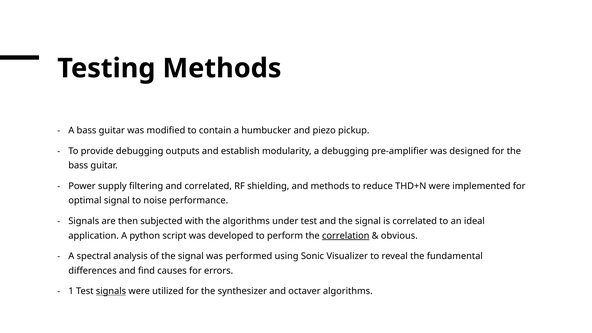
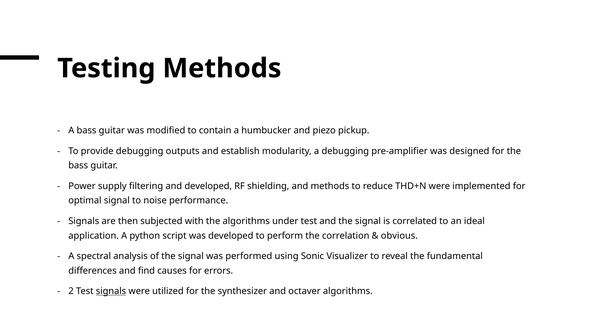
and correlated: correlated -> developed
correlation underline: present -> none
1: 1 -> 2
